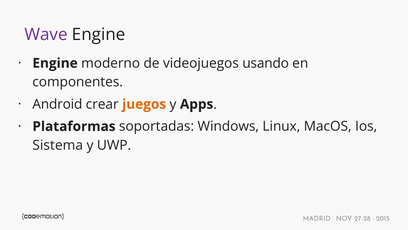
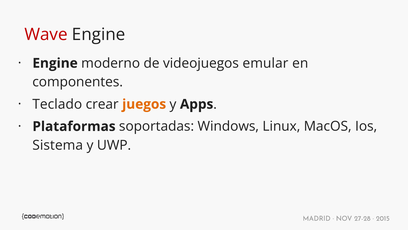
Wave colour: purple -> red
usando: usando -> emular
Android: Android -> Teclado
